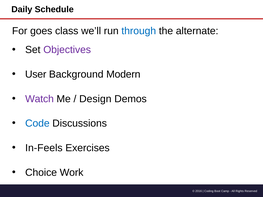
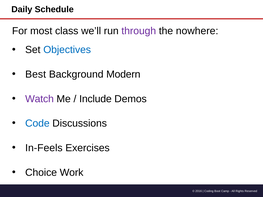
goes: goes -> most
through colour: blue -> purple
alternate: alternate -> nowhere
Objectives colour: purple -> blue
User: User -> Best
Design: Design -> Include
